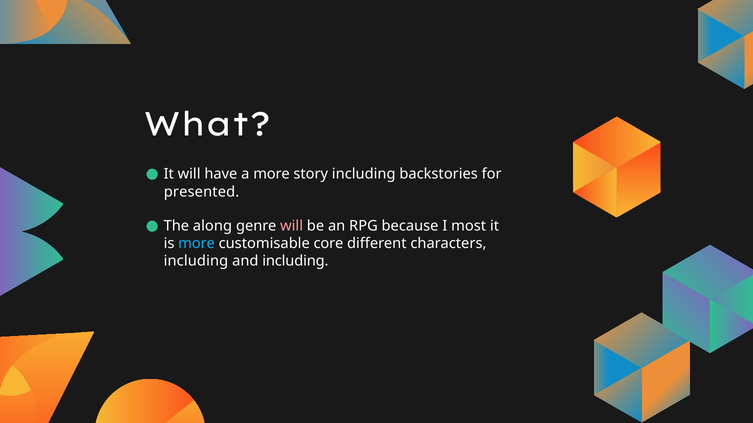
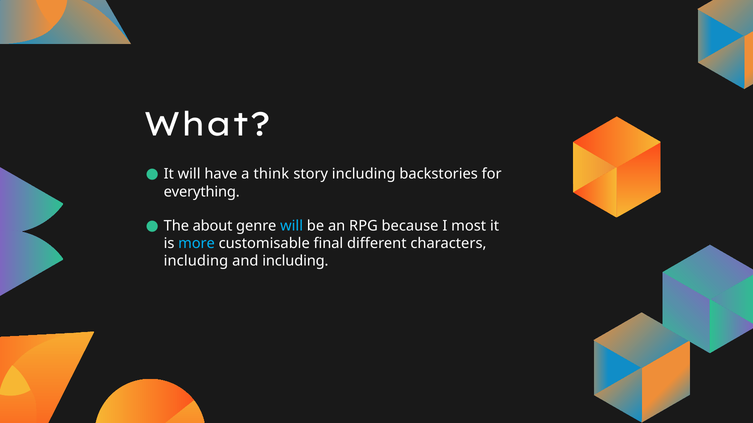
a more: more -> think
presented: presented -> everything
along: along -> about
will at (292, 226) colour: pink -> light blue
core: core -> final
